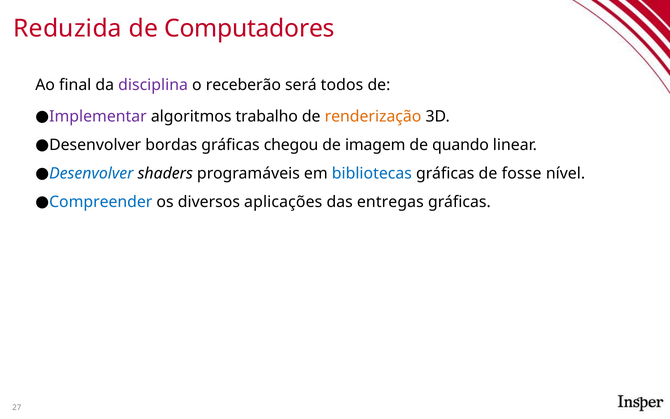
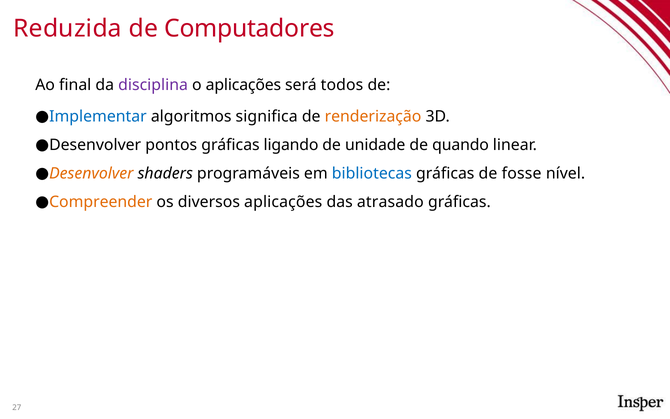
o receberão: receberão -> aplicações
Implementar colour: purple -> blue
trabalho: trabalho -> significa
bordas: bordas -> pontos
chegou: chegou -> ligando
imagem: imagem -> unidade
Desenvolver at (91, 173) colour: blue -> orange
Compreender colour: blue -> orange
entregas: entregas -> atrasado
